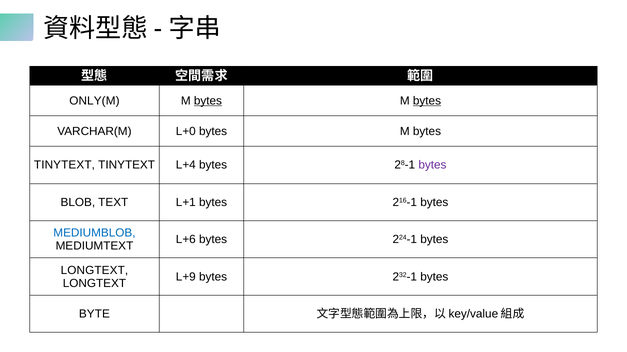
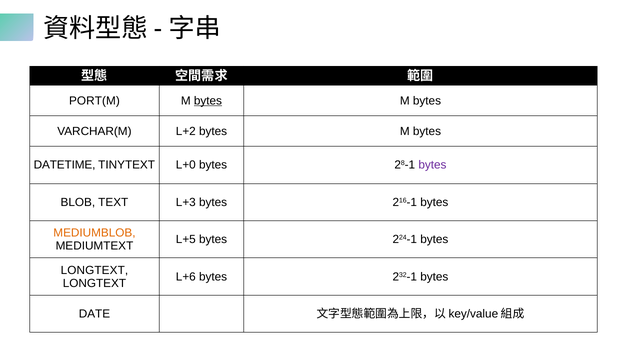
ONLY(M: ONLY(M -> PORT(M
bytes at (427, 101) underline: present -> none
L+0: L+0 -> L+2
TINYTEXT at (64, 165): TINYTEXT -> DATETIME
L+4: L+4 -> L+0
L+1: L+1 -> L+3
MEDIUMBLOB colour: blue -> orange
L+6: L+6 -> L+5
L+9: L+9 -> L+6
BYTE: BYTE -> DATE
